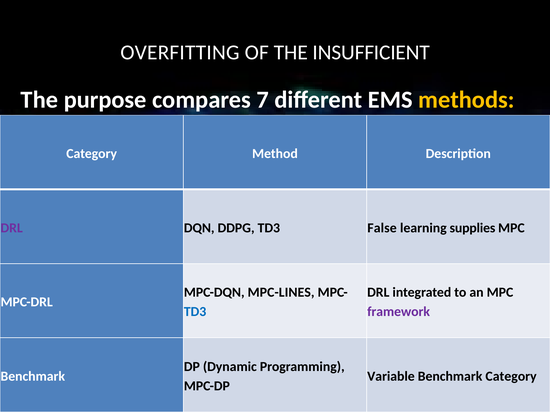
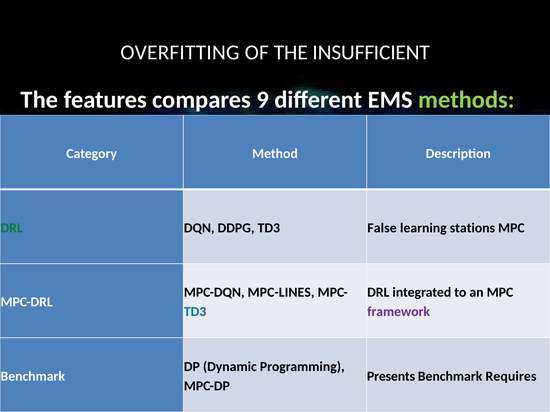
purpose: purpose -> features
7: 7 -> 9
methods colour: yellow -> light green
DRL at (12, 228) colour: purple -> green
supplies: supplies -> stations
Variable: Variable -> Presents
Benchmark Category: Category -> Requires
